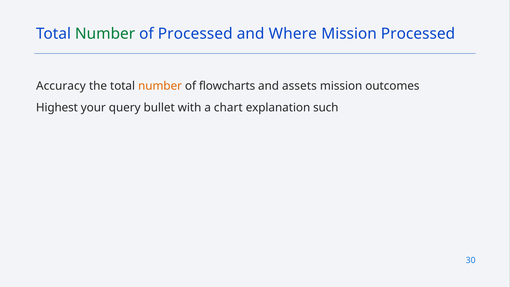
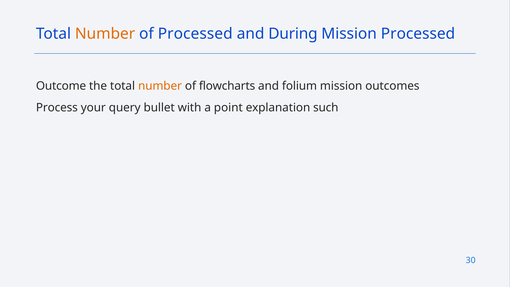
Number at (105, 34) colour: green -> orange
Where: Where -> During
Accuracy: Accuracy -> Outcome
assets: assets -> folium
Highest: Highest -> Process
chart: chart -> point
